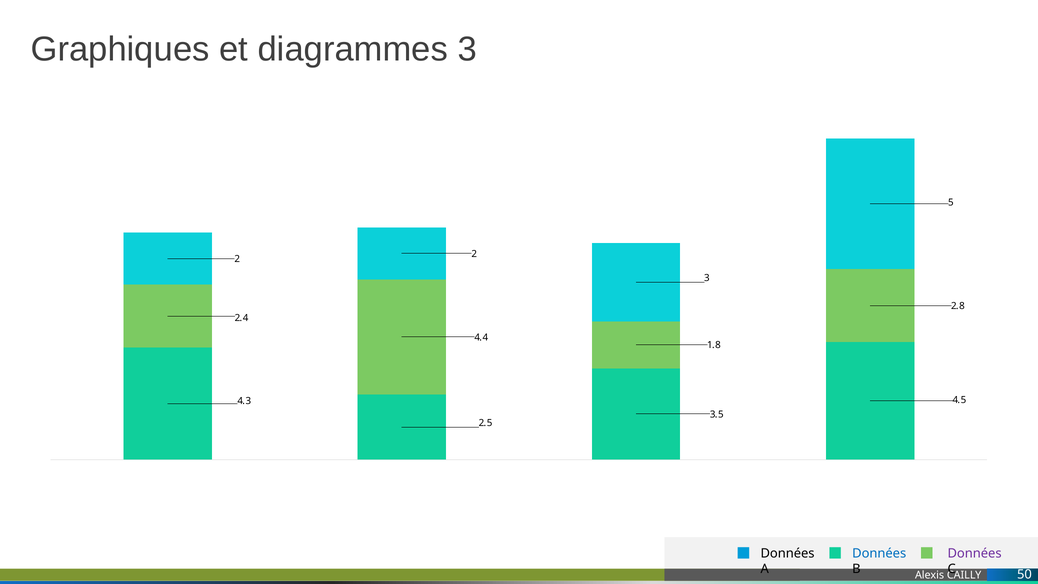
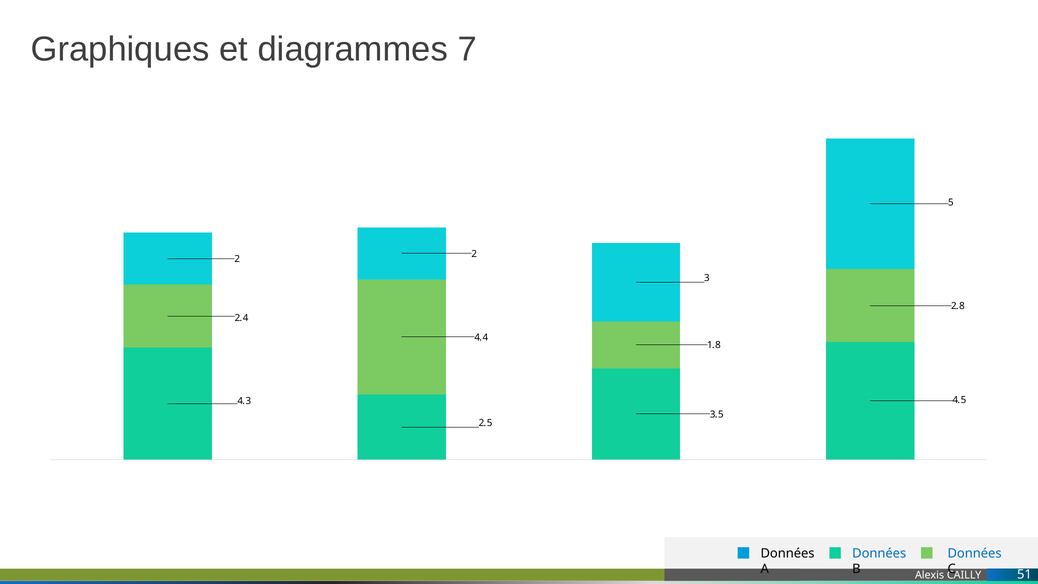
diagrammes 3: 3 -> 7
Données at (975, 553) colour: purple -> blue
50: 50 -> 51
